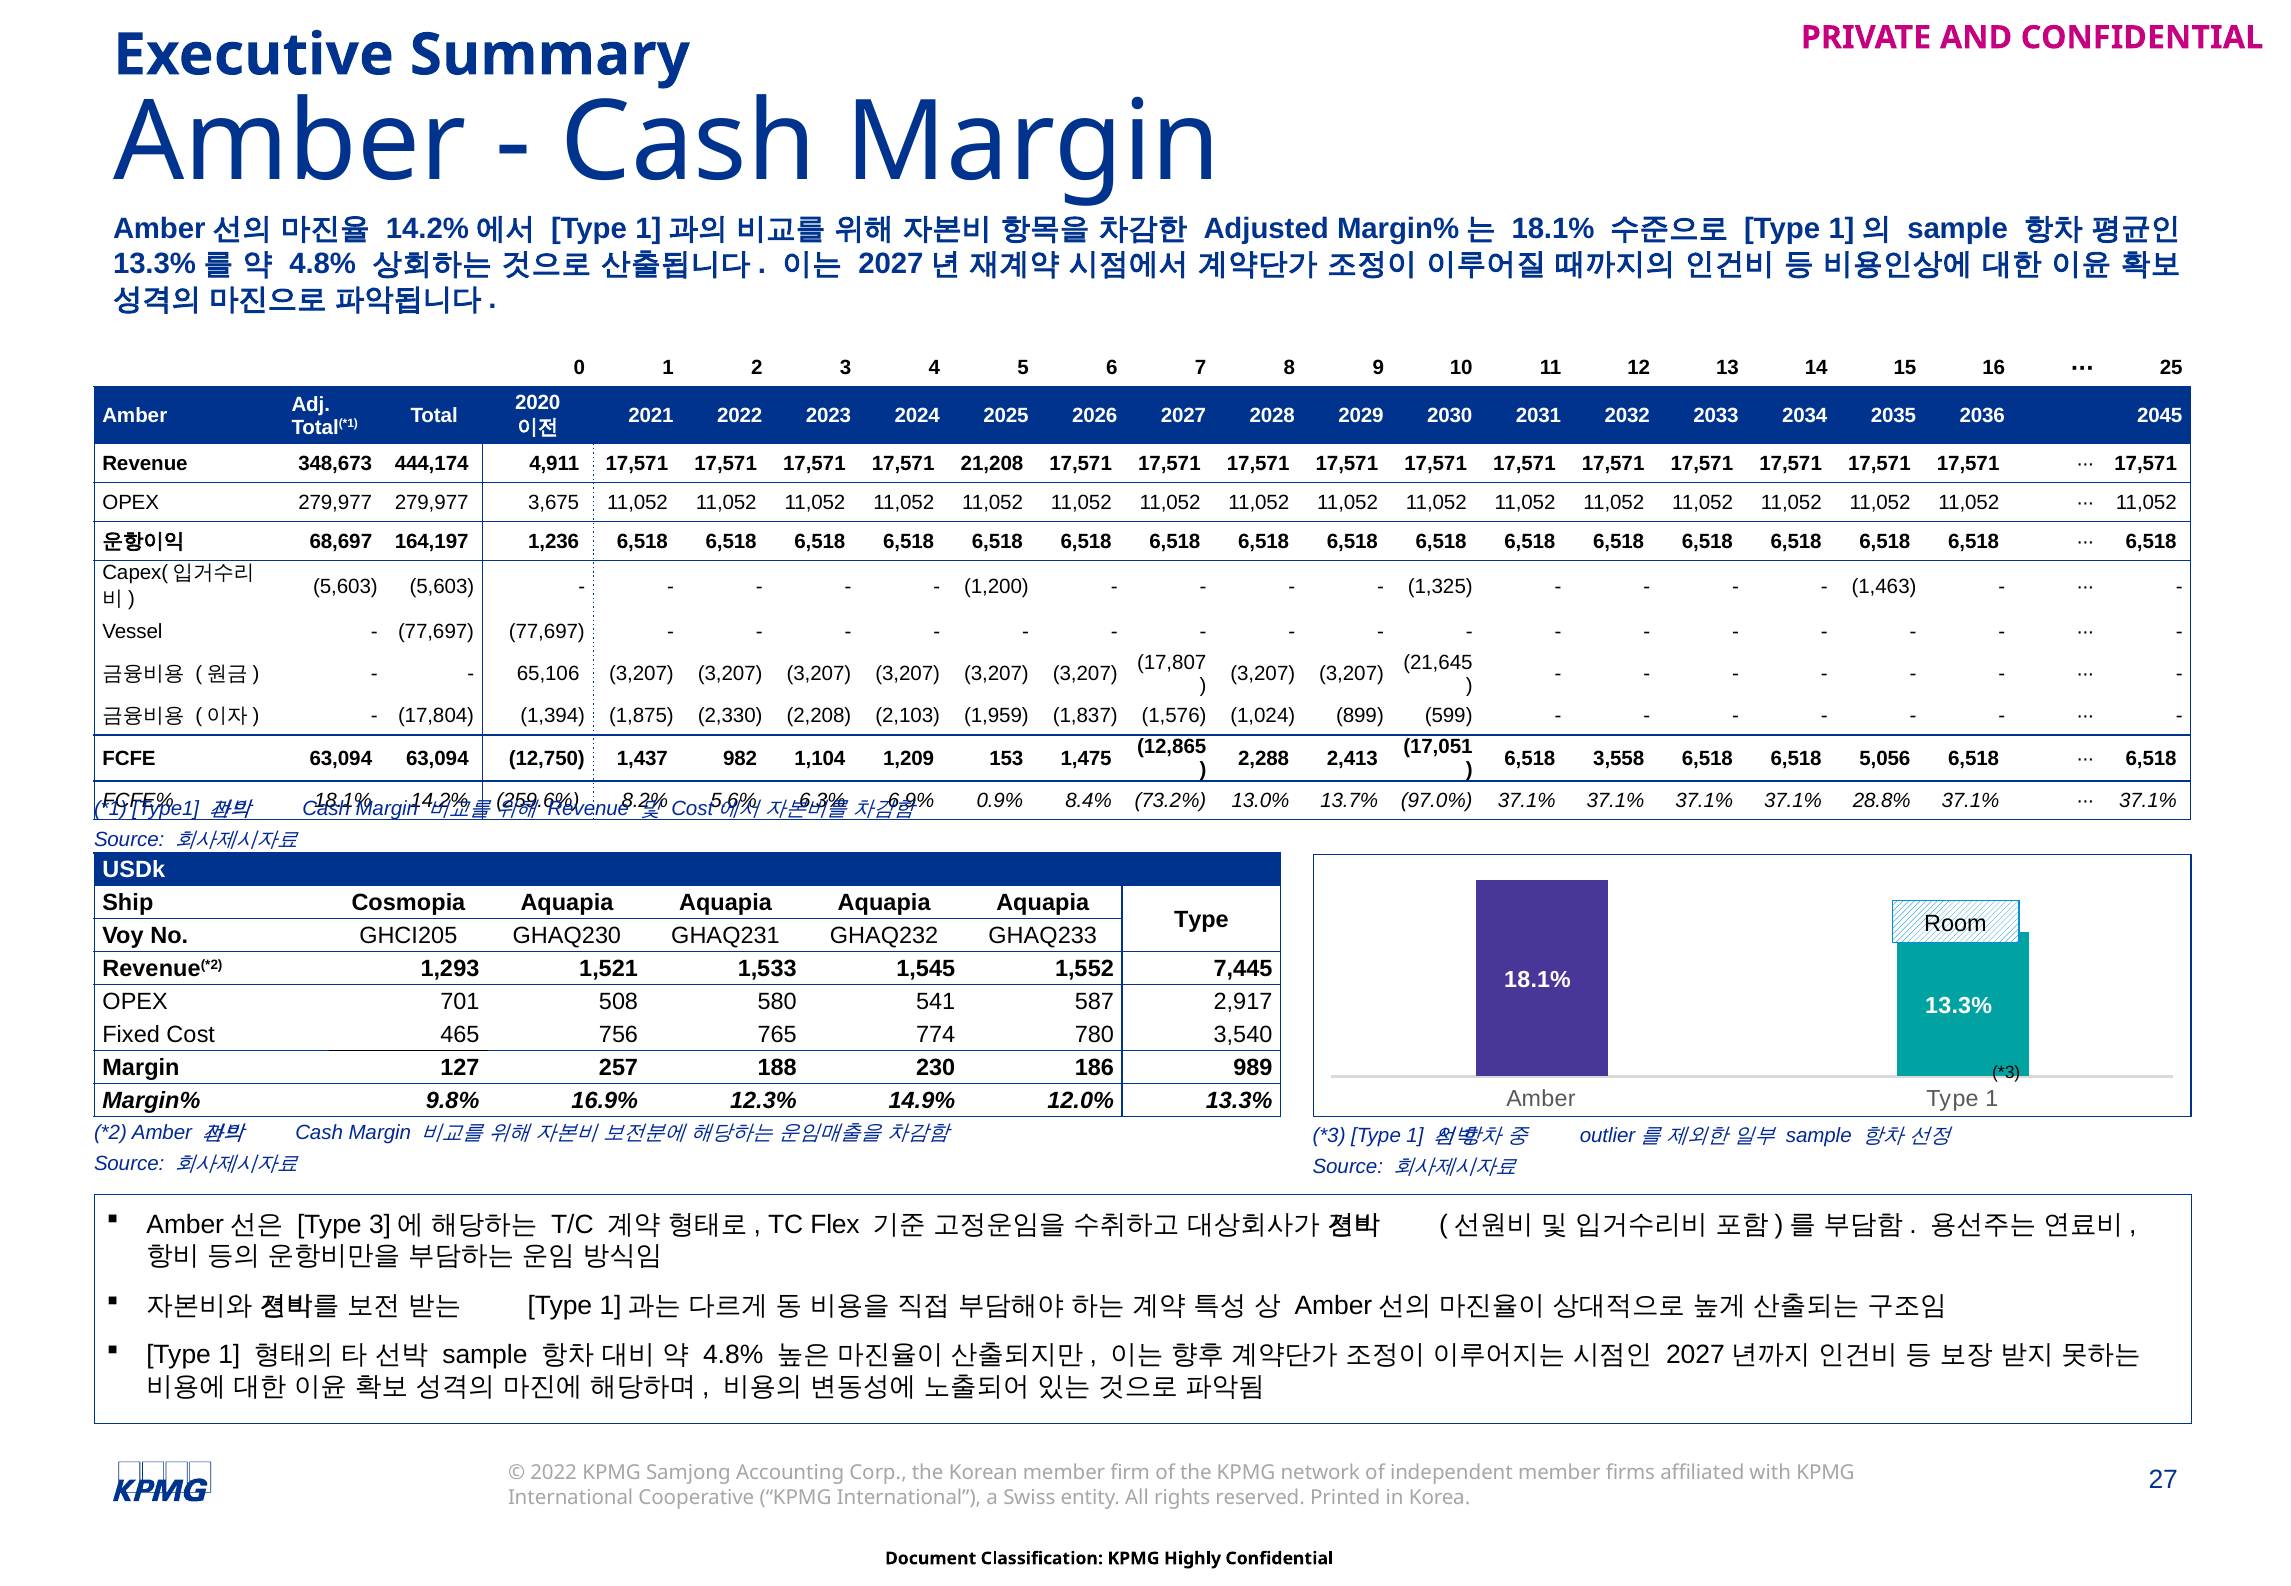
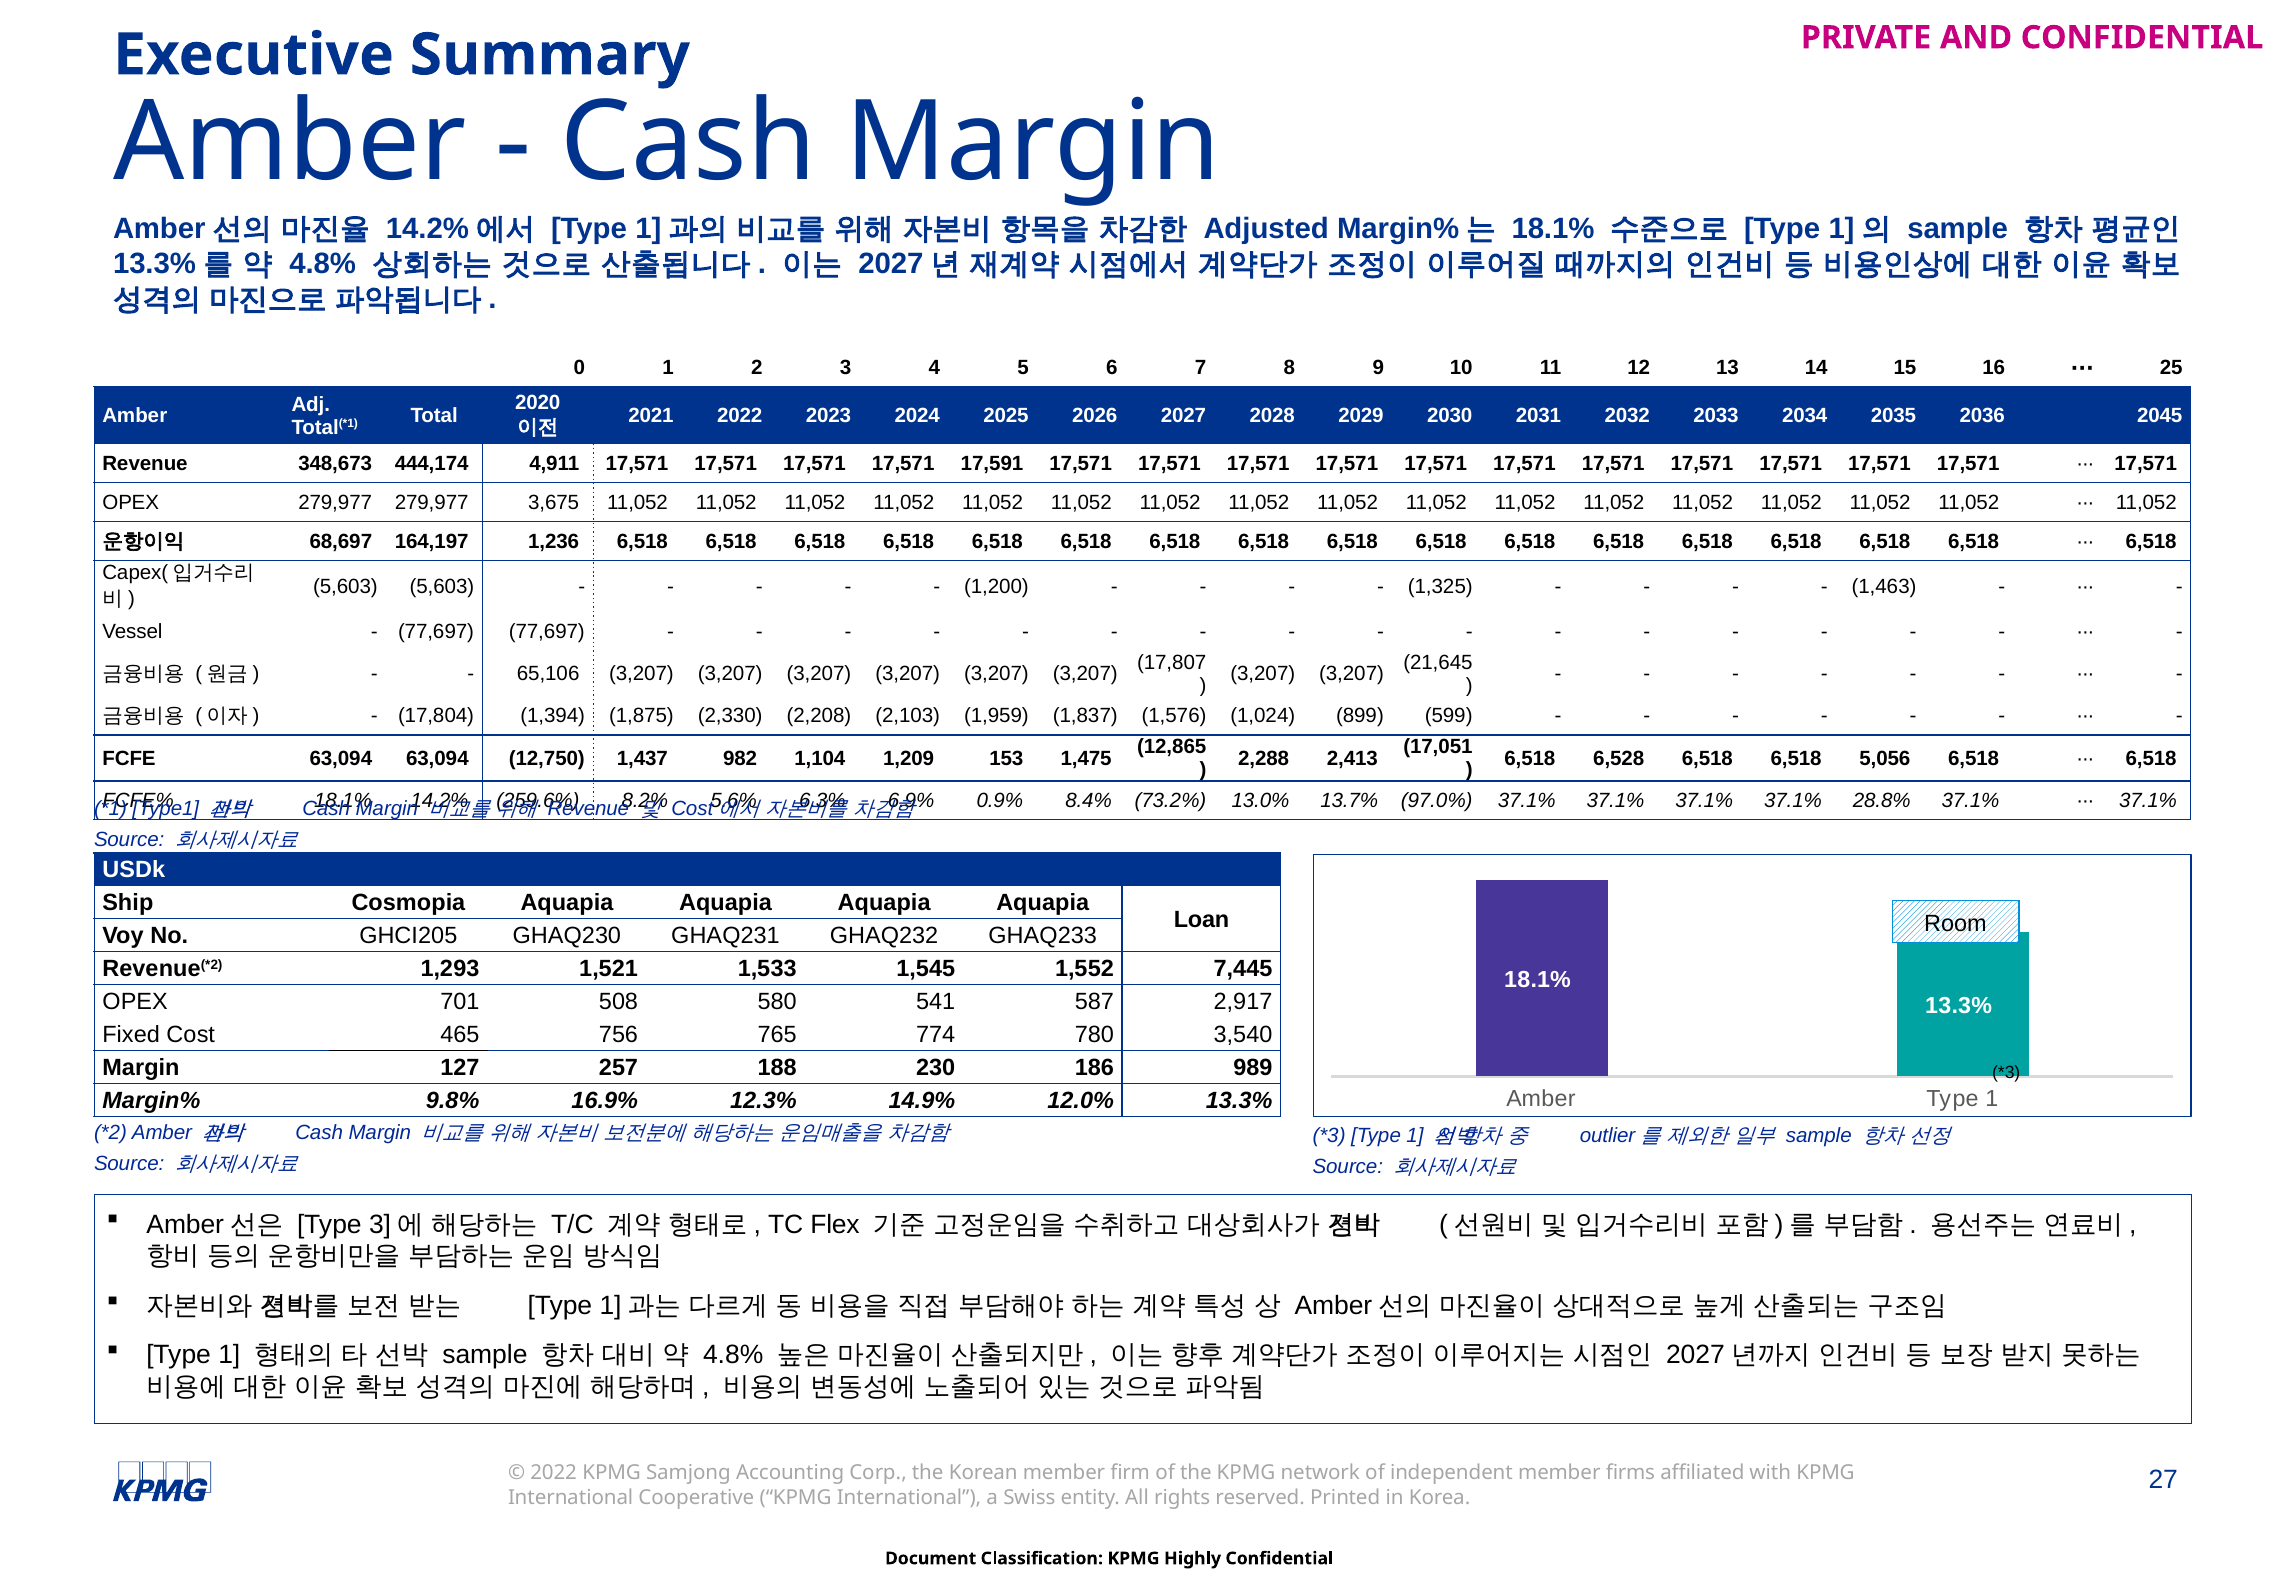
21,208: 21,208 -> 17,591
3,558: 3,558 -> 6,528
Type at (1201, 919): Type -> Loan
